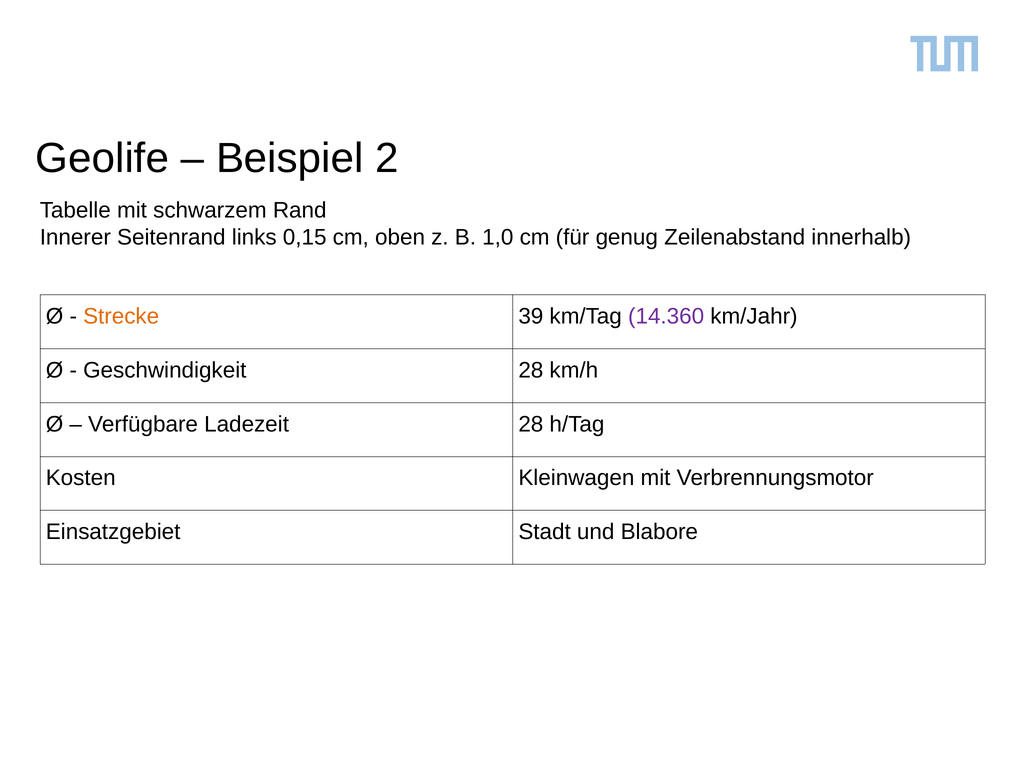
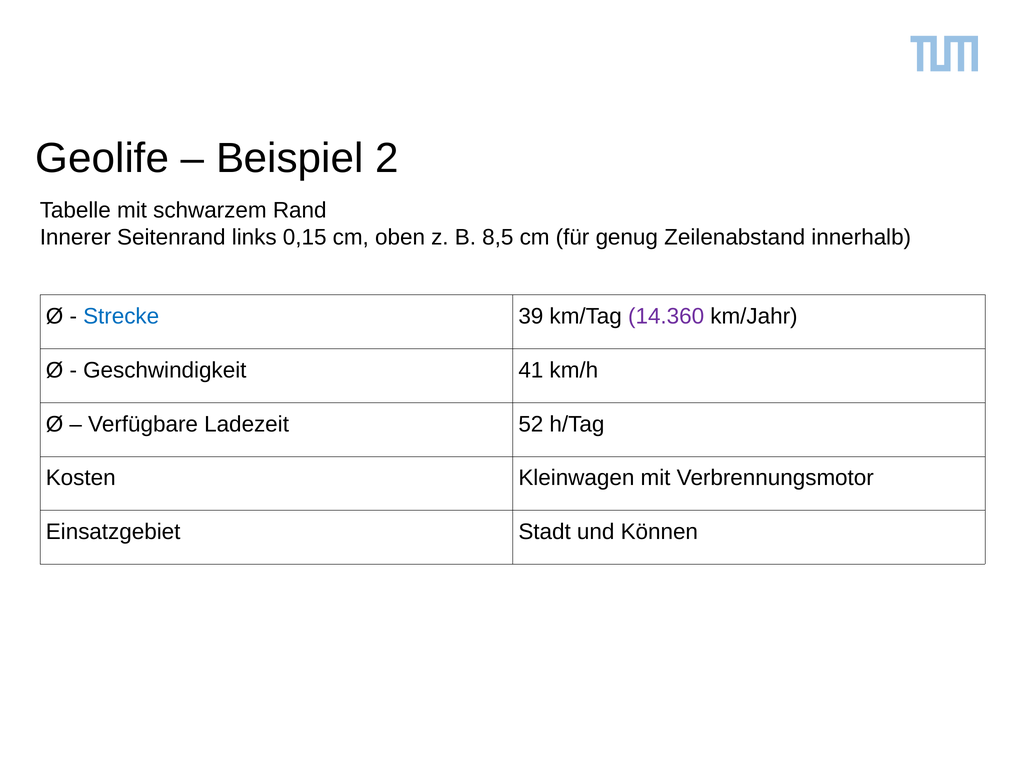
1,0: 1,0 -> 8,5
Strecke colour: orange -> blue
Geschwindigkeit 28: 28 -> 41
Ladezeit 28: 28 -> 52
Blabore: Blabore -> Können
